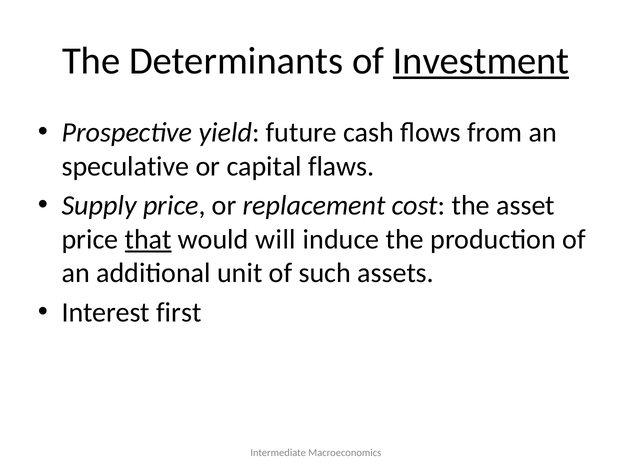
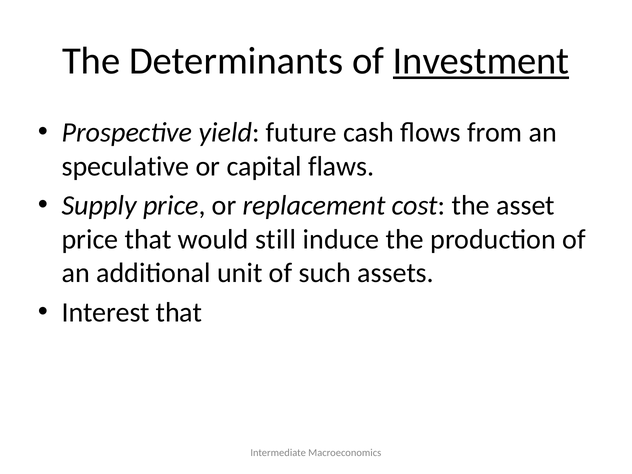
that at (148, 239) underline: present -> none
will: will -> still
Interest first: first -> that
